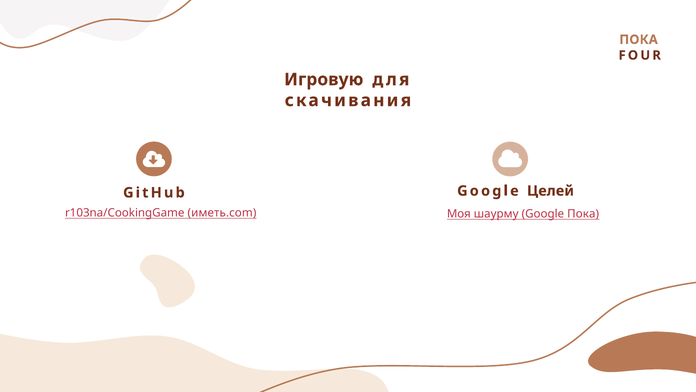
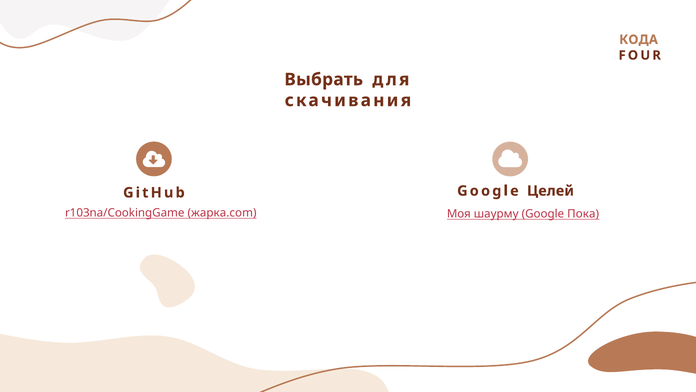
ПОКА at (639, 40): ПОКА -> КОДА
Игровую: Игровую -> Выбрать
иметь.com: иметь.com -> жарка.com
